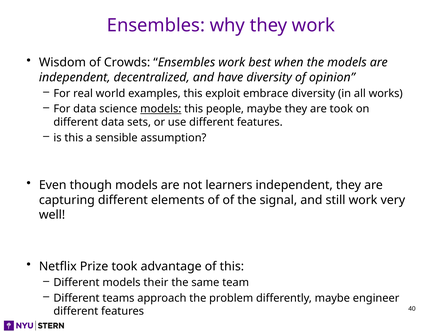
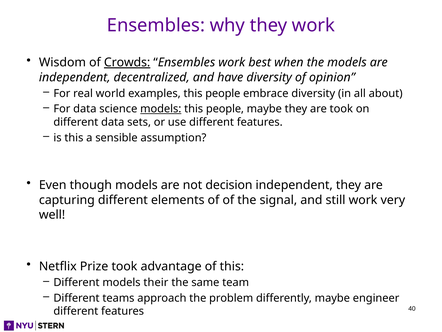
Crowds underline: none -> present
examples this exploit: exploit -> people
works: works -> about
learners: learners -> decision
